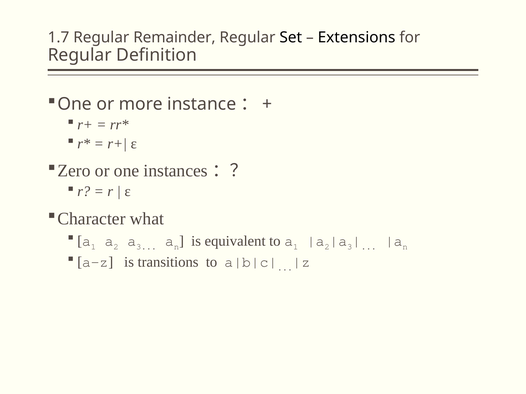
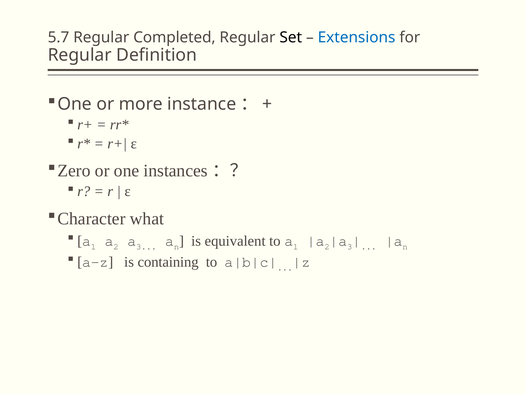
1.7: 1.7 -> 5.7
Remainder: Remainder -> Completed
Extensions colour: black -> blue
transitions: transitions -> containing
